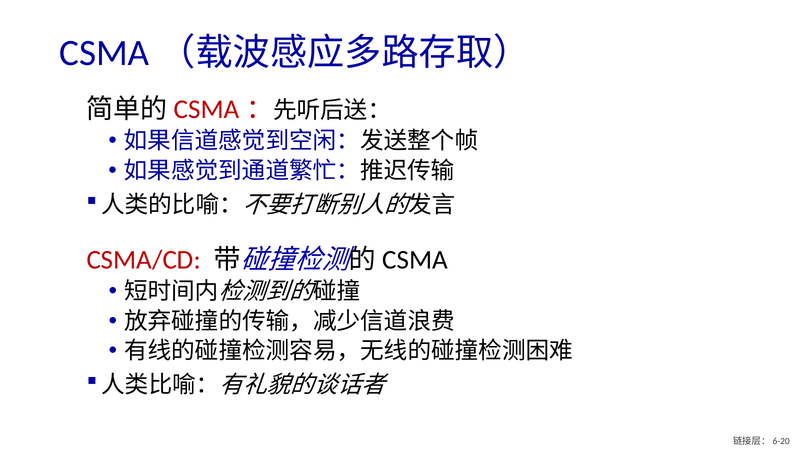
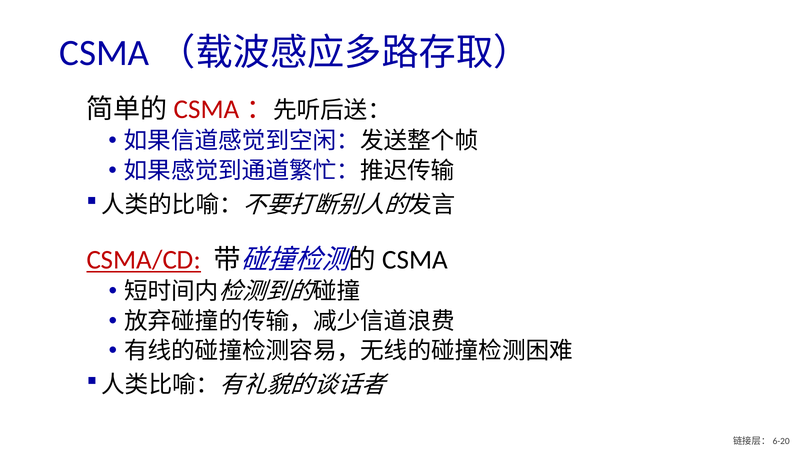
CSMA/CD underline: none -> present
